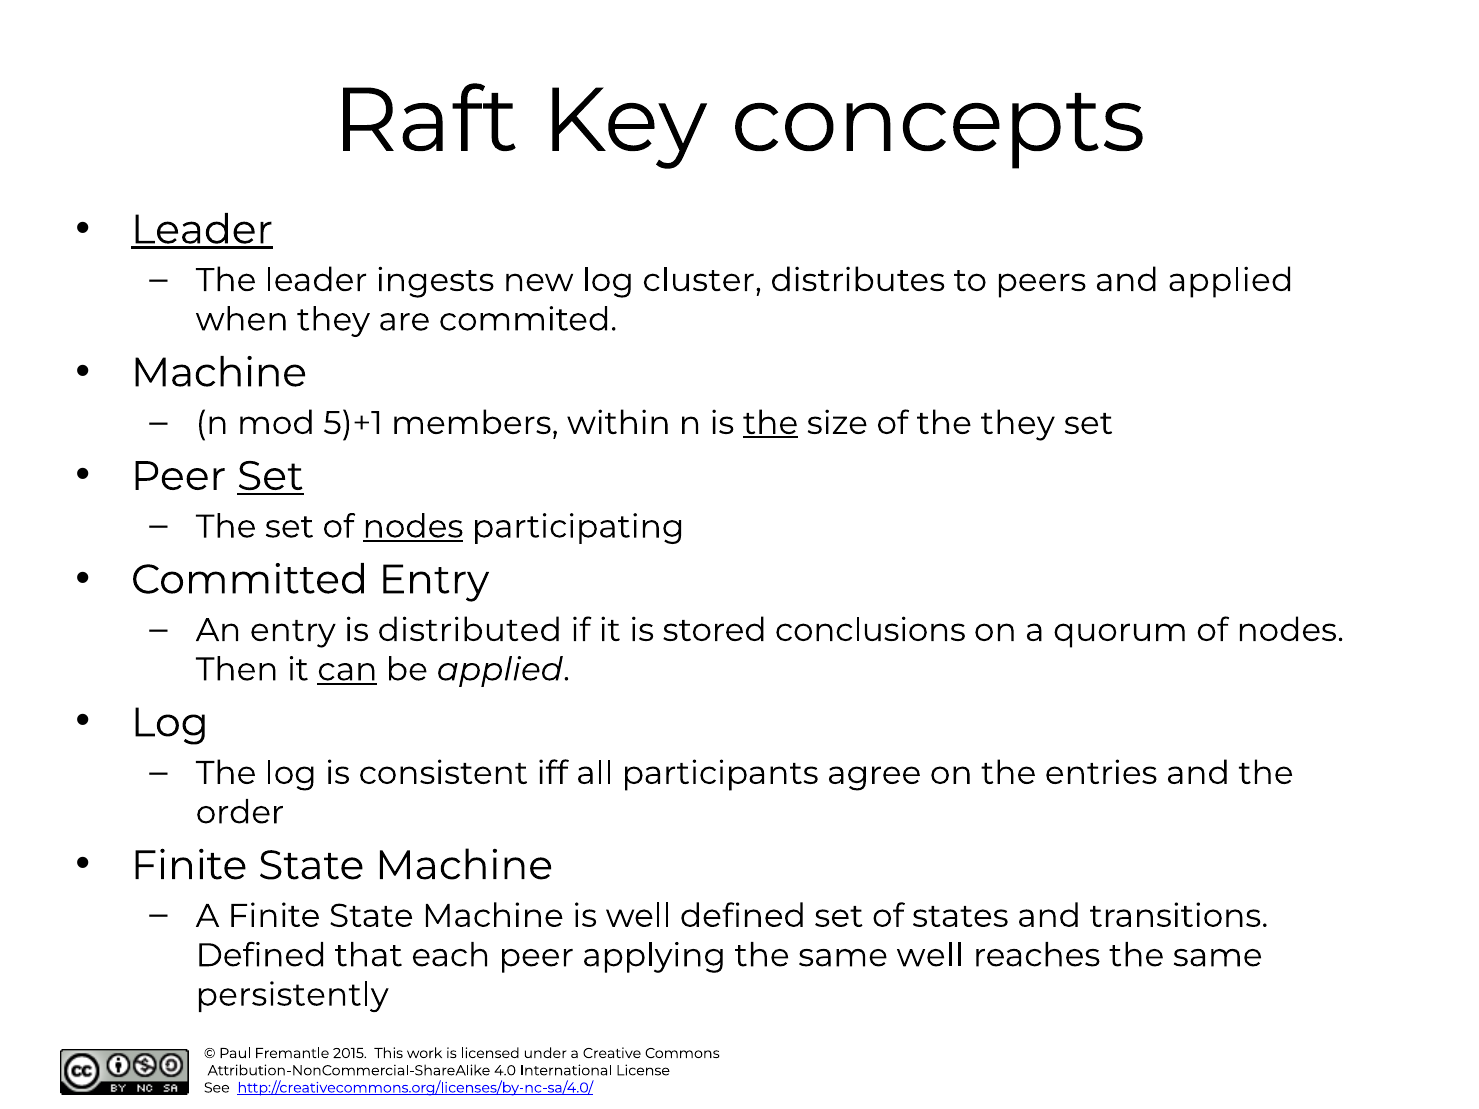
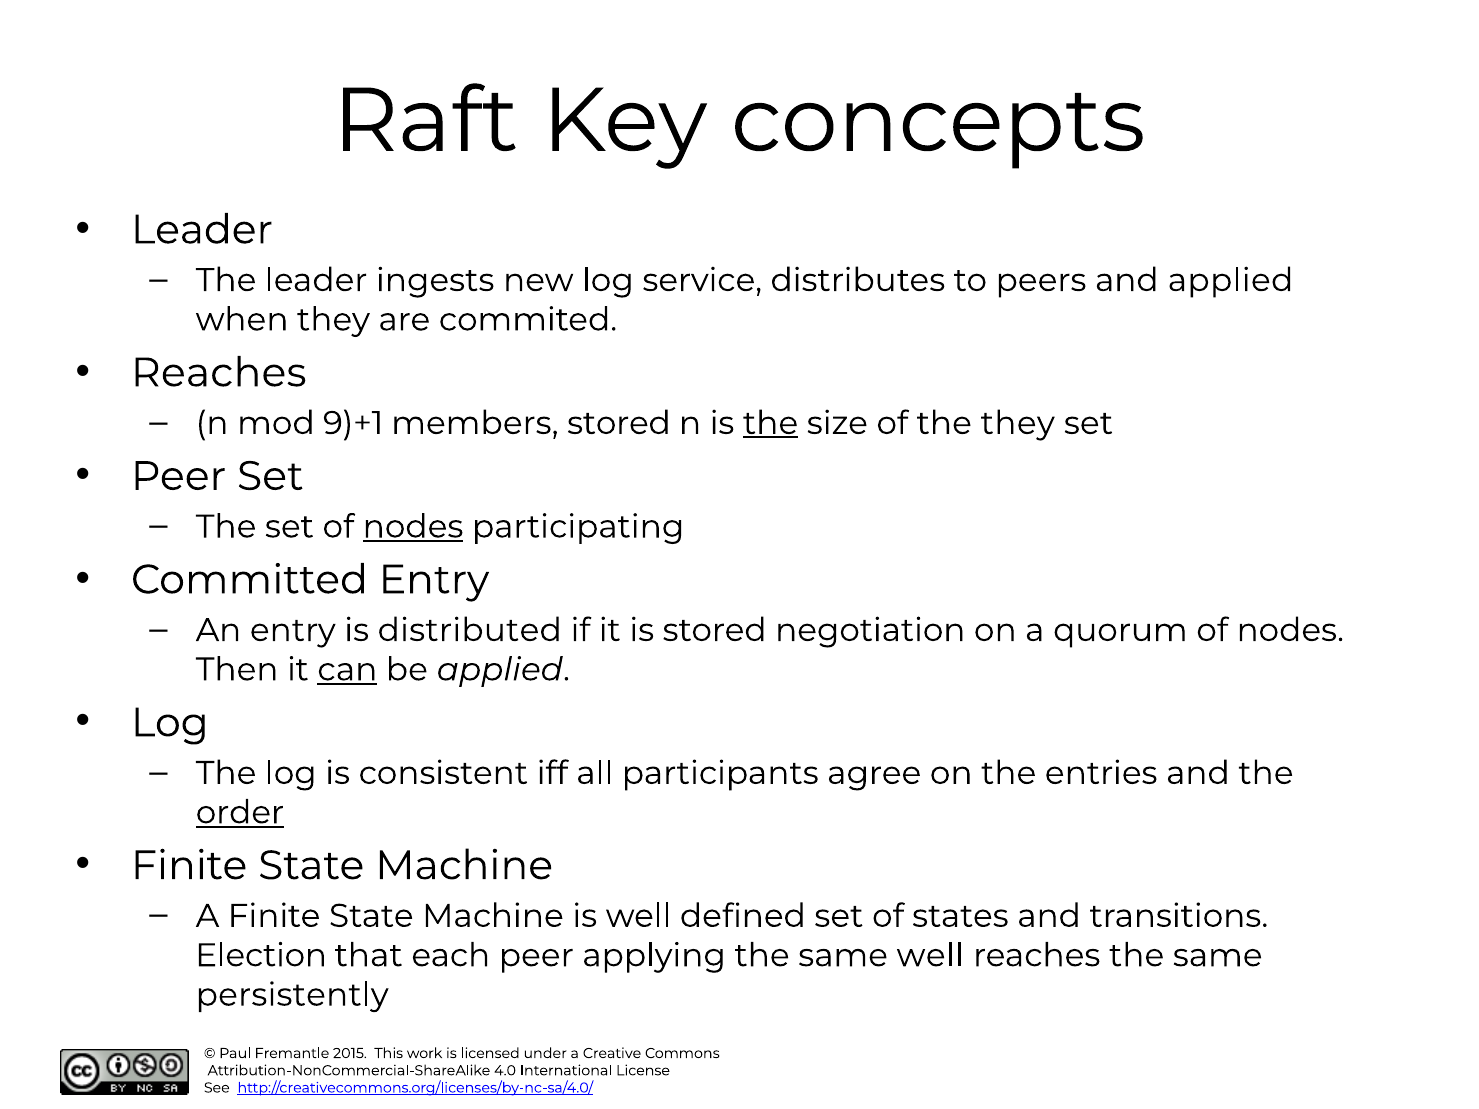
Leader at (202, 230) underline: present -> none
cluster: cluster -> service
Machine at (219, 373): Machine -> Reaches
5)+1: 5)+1 -> 9)+1
members within: within -> stored
Set at (270, 476) underline: present -> none
conclusions: conclusions -> negotiation
order underline: none -> present
Defined at (261, 956): Defined -> Election
